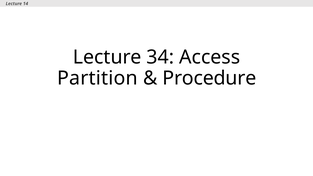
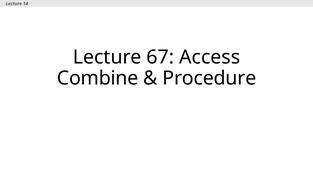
34: 34 -> 67
Partition: Partition -> Combine
